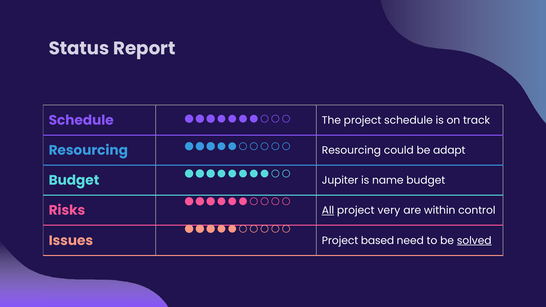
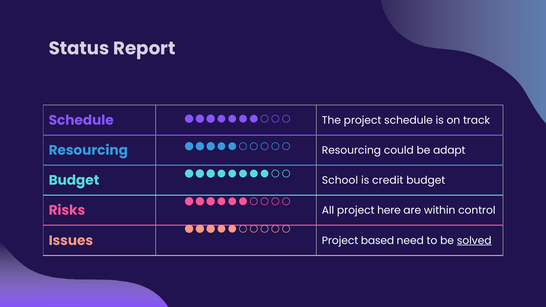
Jupiter: Jupiter -> School
name: name -> credit
All underline: present -> none
very: very -> here
